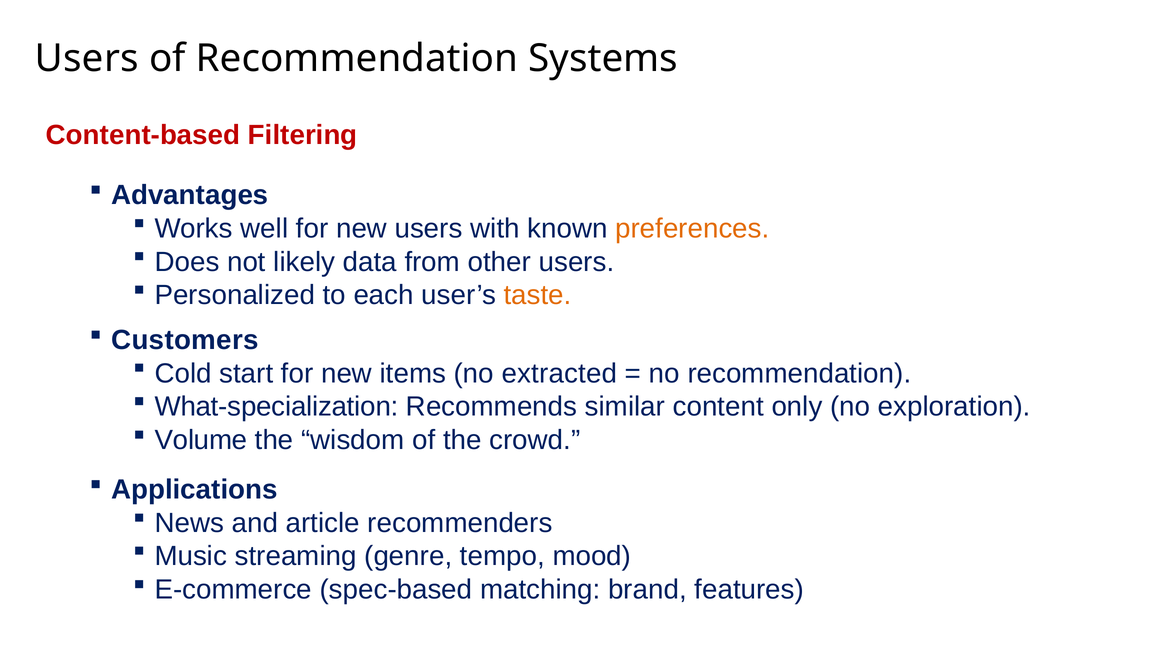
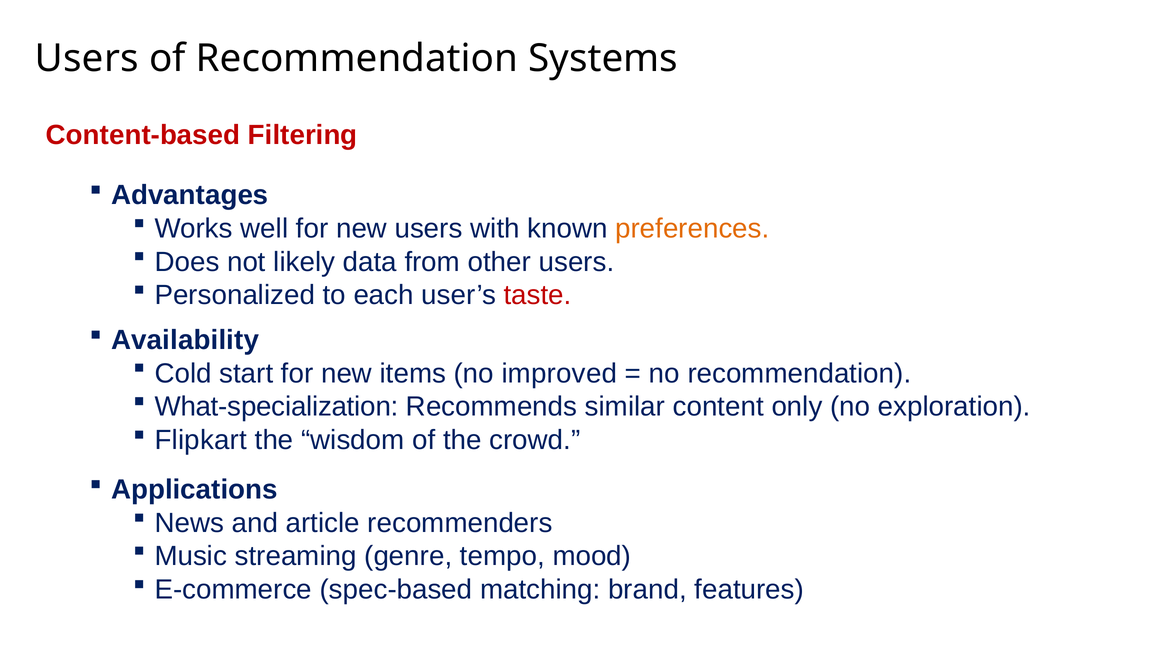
taste colour: orange -> red
Customers: Customers -> Availability
extracted: extracted -> improved
Volume: Volume -> Flipkart
